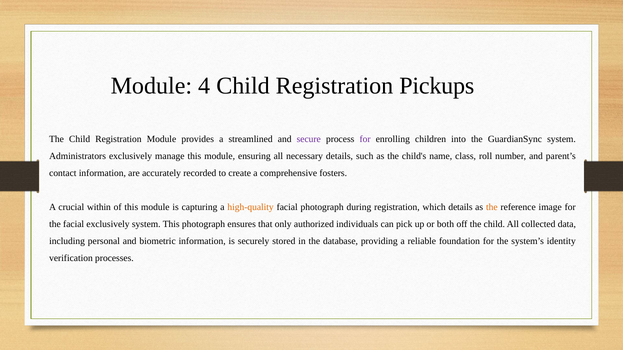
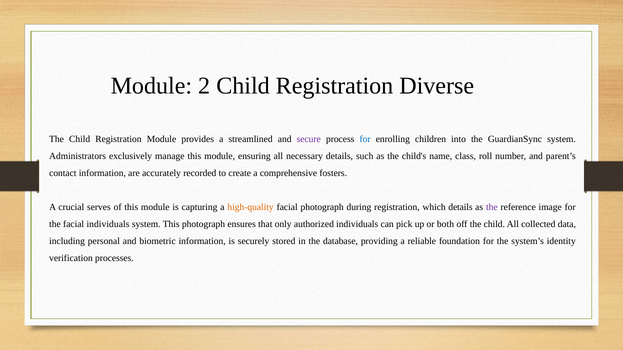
4: 4 -> 2
Pickups: Pickups -> Diverse
for at (365, 139) colour: purple -> blue
within: within -> serves
the at (492, 208) colour: orange -> purple
facial exclusively: exclusively -> individuals
